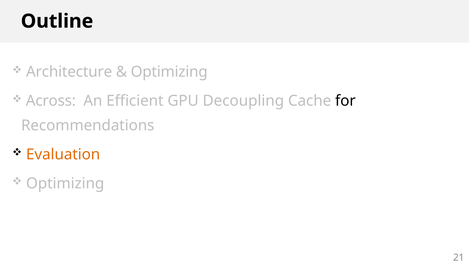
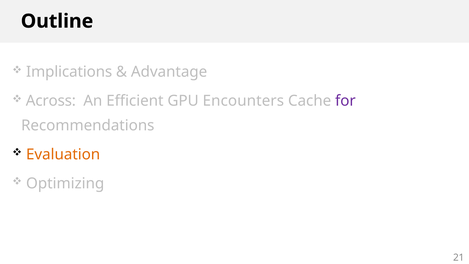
Architecture: Architecture -> Implications
Optimizing at (169, 72): Optimizing -> Advantage
Decoupling: Decoupling -> Encounters
for colour: black -> purple
